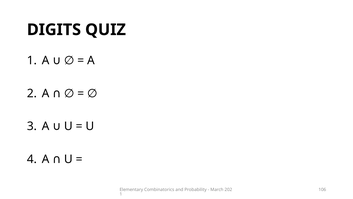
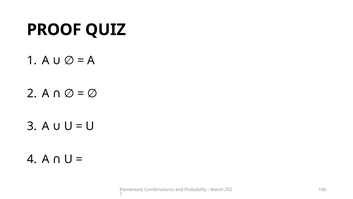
DIGITS: DIGITS -> PROOF
